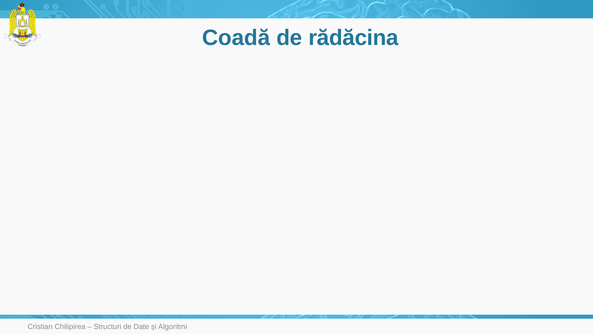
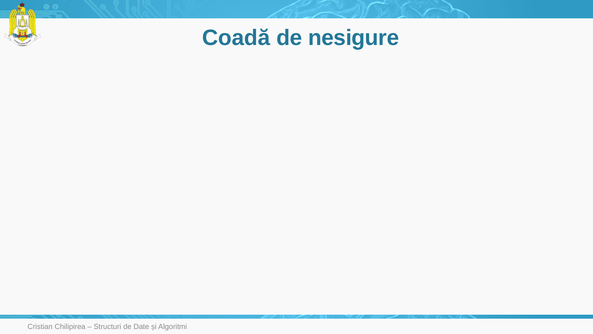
rădăcina: rădăcina -> nesigure
